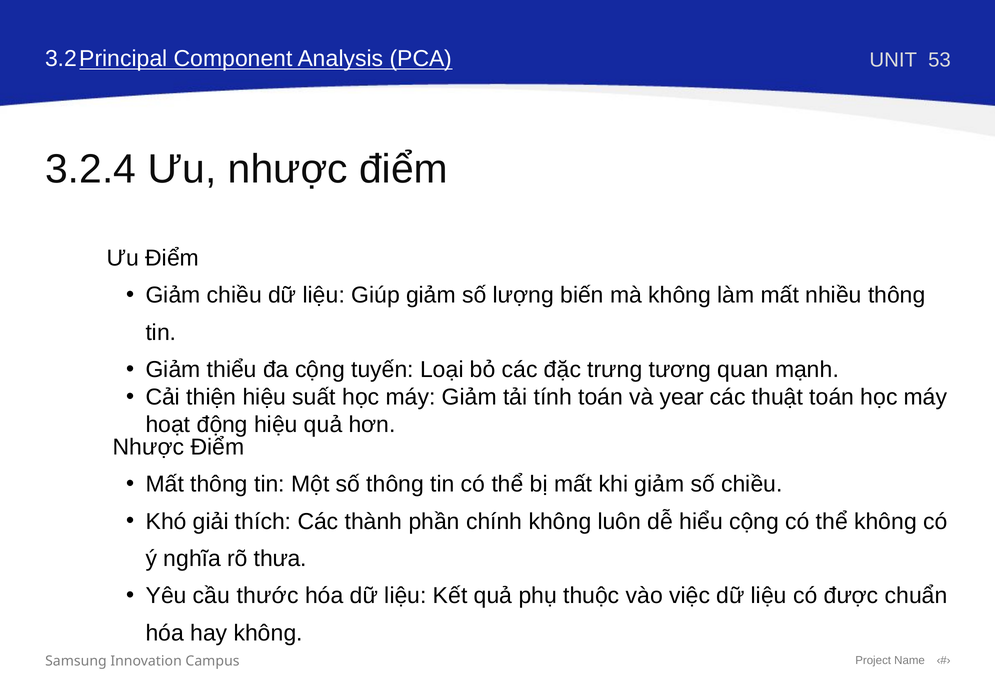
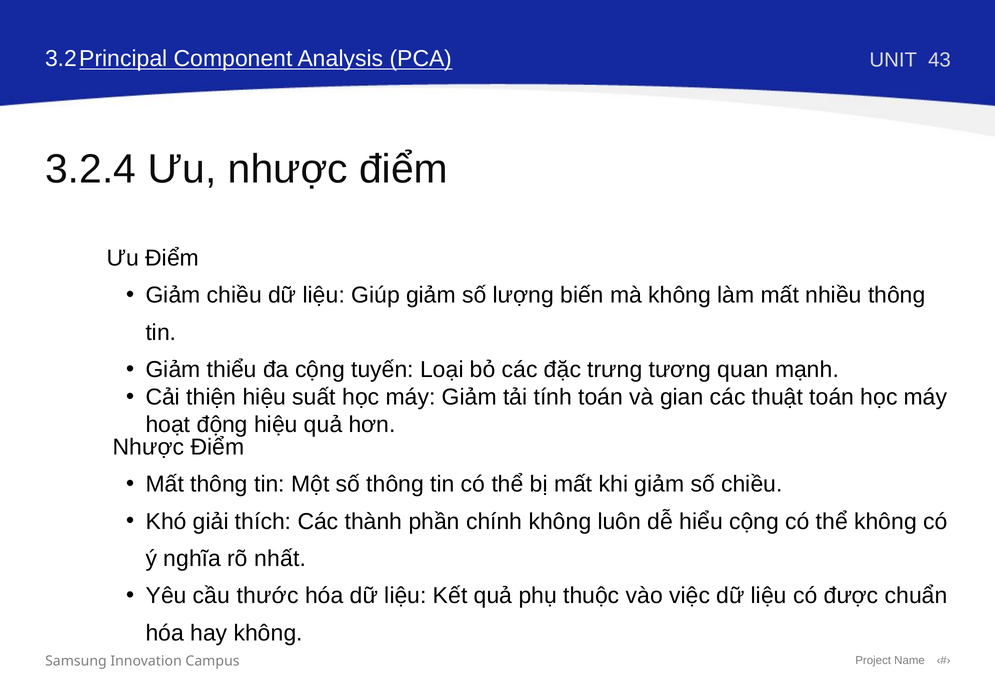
53: 53 -> 43
year: year -> gian
thưa: thưa -> nhất
